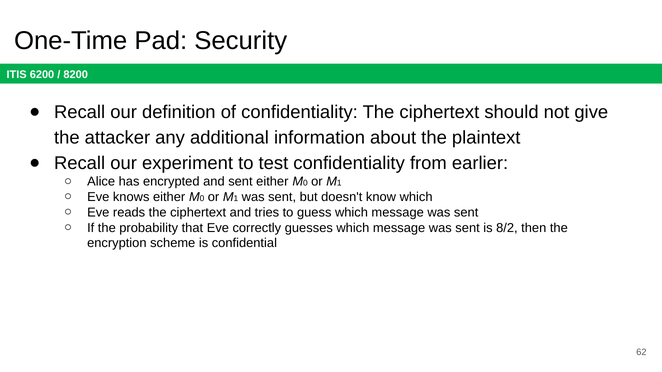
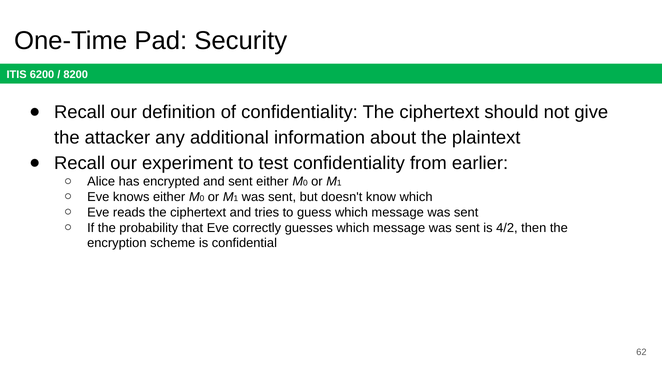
8/2: 8/2 -> 4/2
